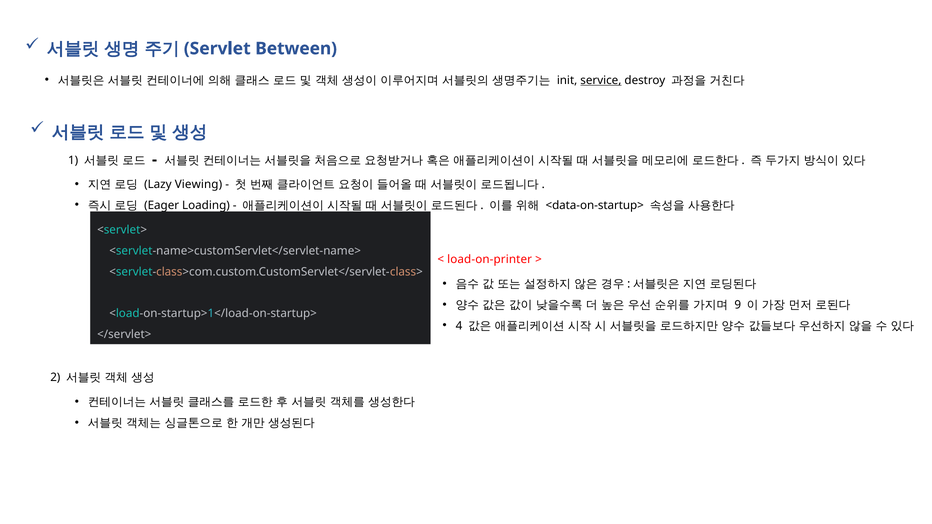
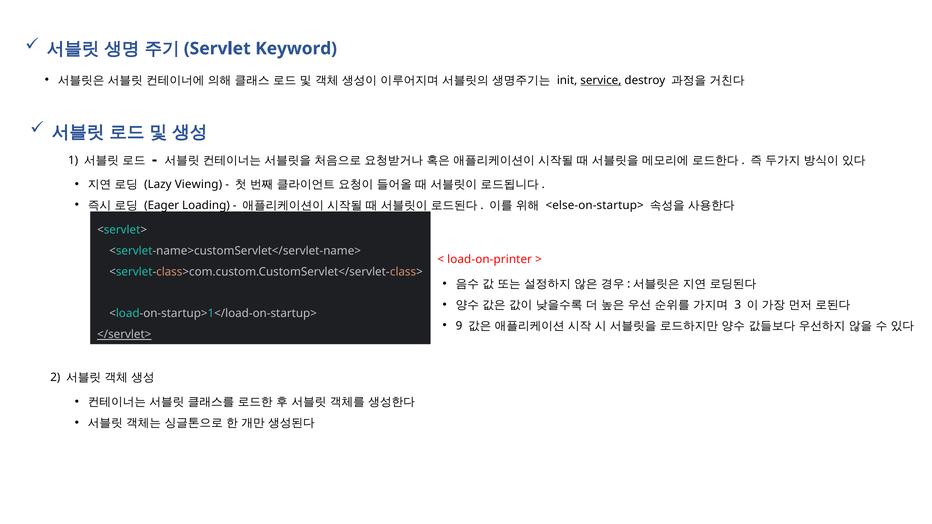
Between: Between -> Keyword
<data-on-startup>: <data-on-startup> -> <else-on-startup>
9: 9 -> 3
4: 4 -> 9
</servlet> underline: none -> present
